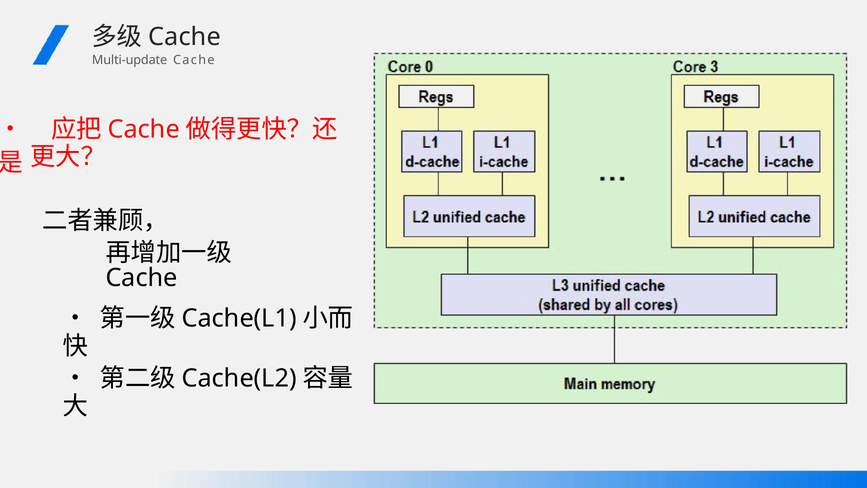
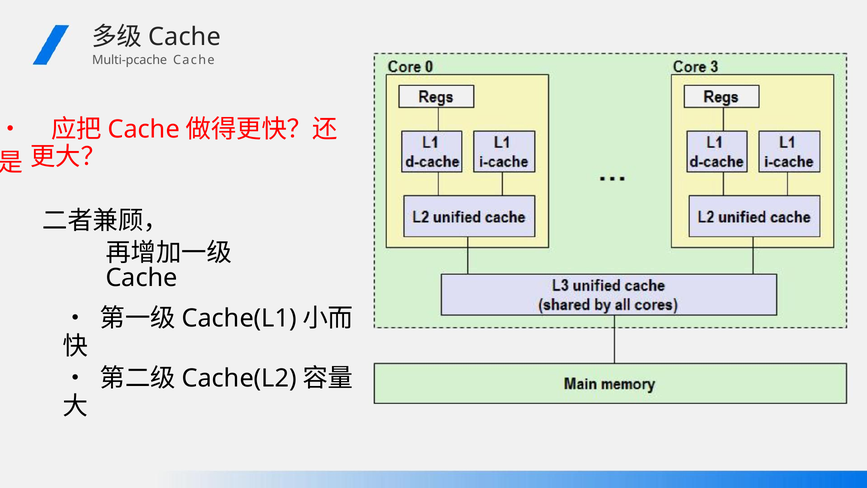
Multi-update: Multi-update -> Multi-pcache
